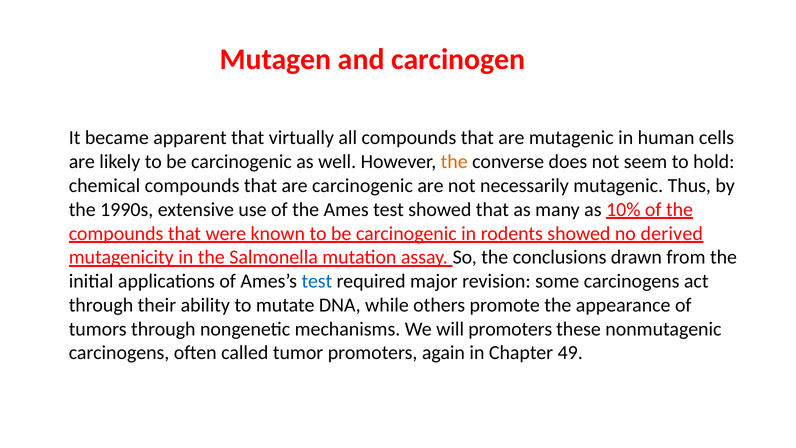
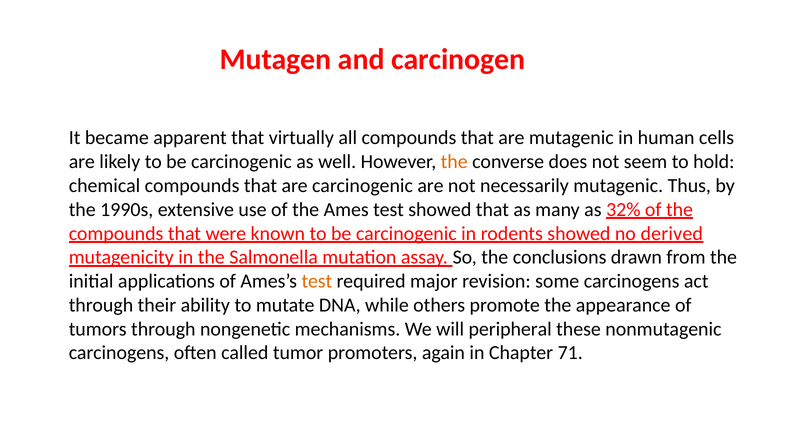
10%: 10% -> 32%
test at (317, 281) colour: blue -> orange
will promoters: promoters -> peripheral
49: 49 -> 71
